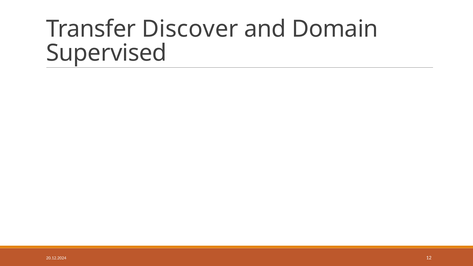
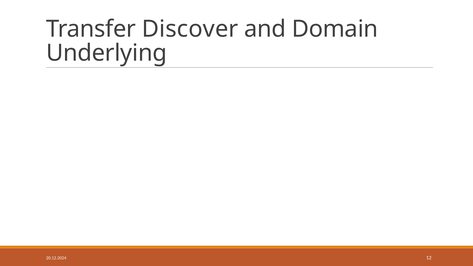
Supervised: Supervised -> Underlying
